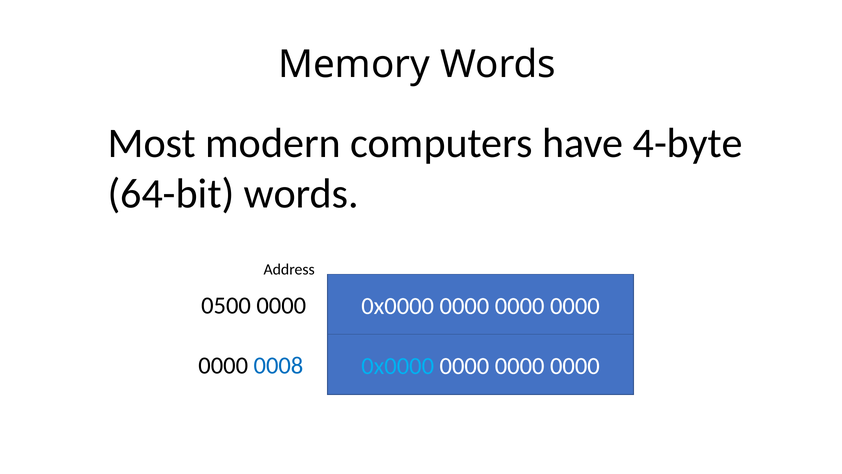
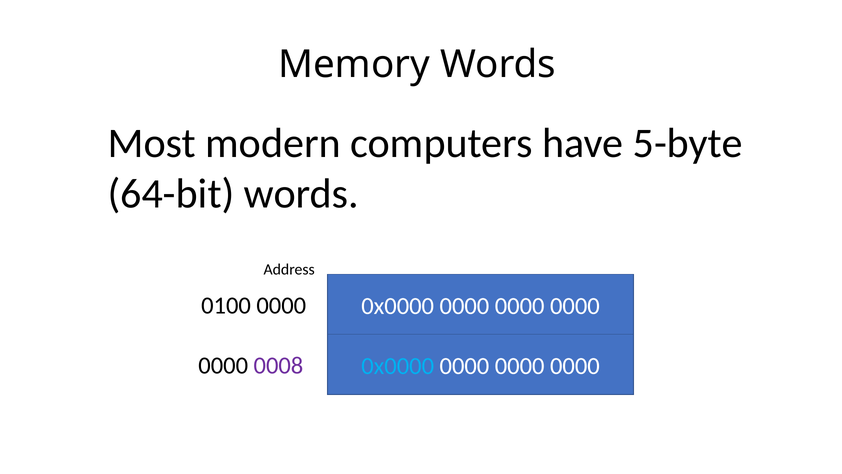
4-byte: 4-byte -> 5-byte
0500: 0500 -> 0100
0008 colour: blue -> purple
